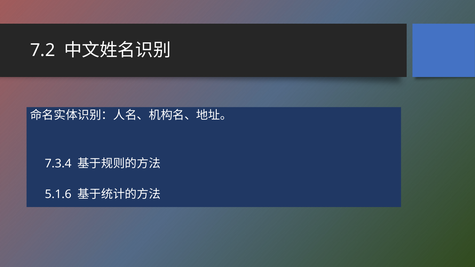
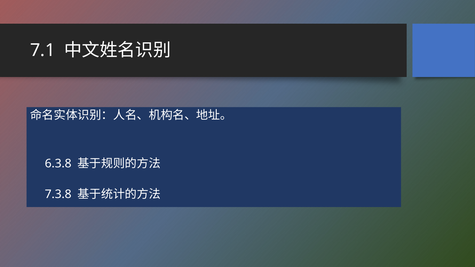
7.2: 7.2 -> 7.1
7.3.4: 7.3.4 -> 6.3.8
5.1.6: 5.1.6 -> 7.3.8
